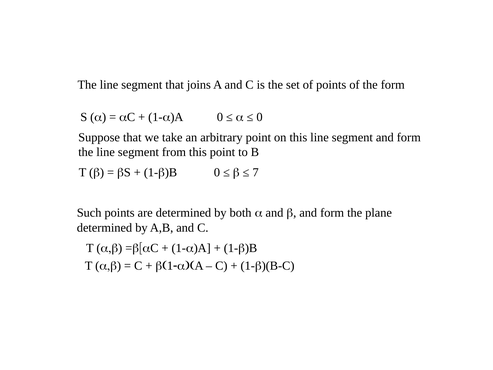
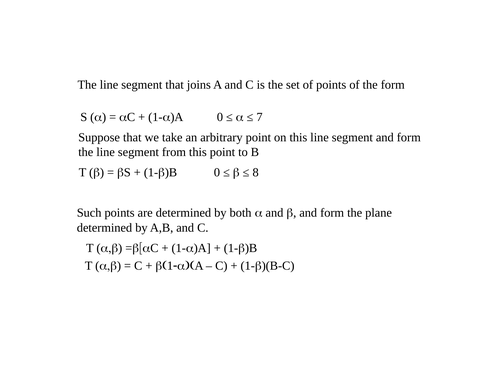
0 at (260, 117): 0 -> 7
7: 7 -> 8
